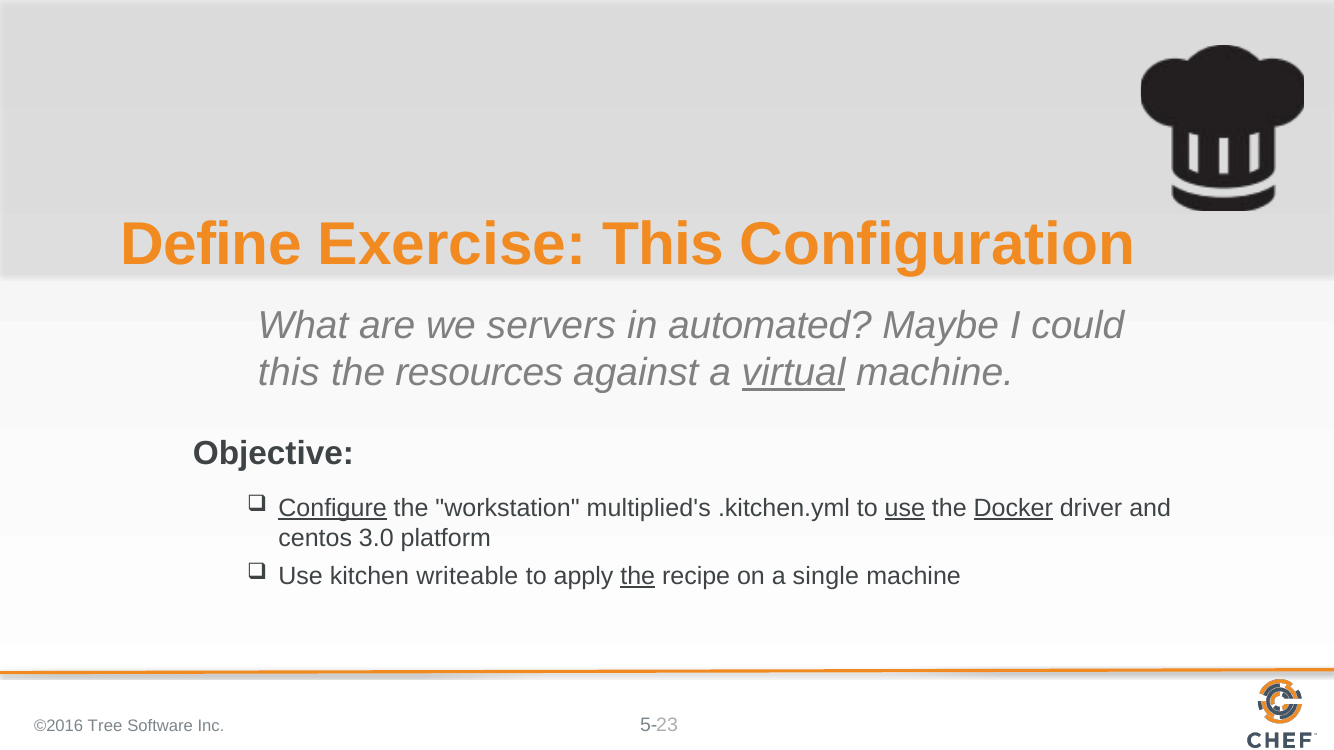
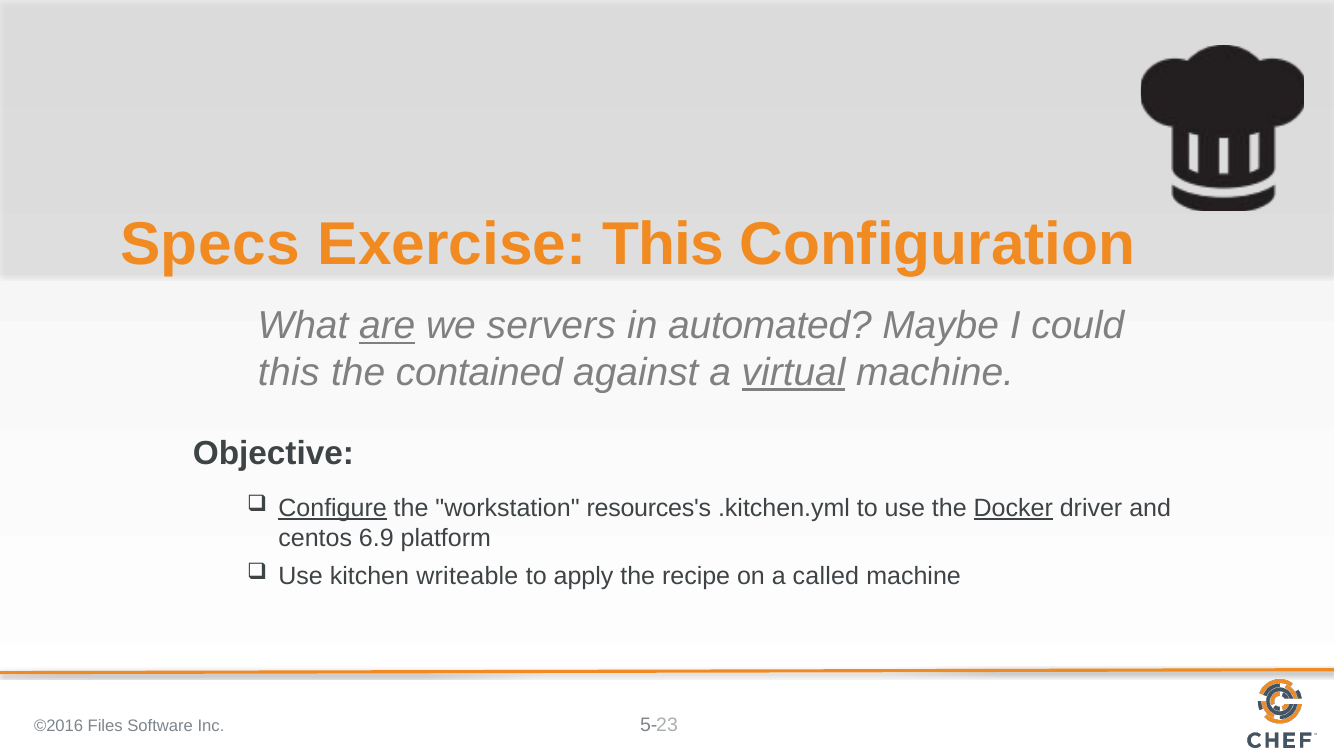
Define: Define -> Specs
are underline: none -> present
resources: resources -> contained
multiplied's: multiplied's -> resources's
use at (905, 508) underline: present -> none
3.0: 3.0 -> 6.9
the at (638, 577) underline: present -> none
single: single -> called
Tree: Tree -> Files
